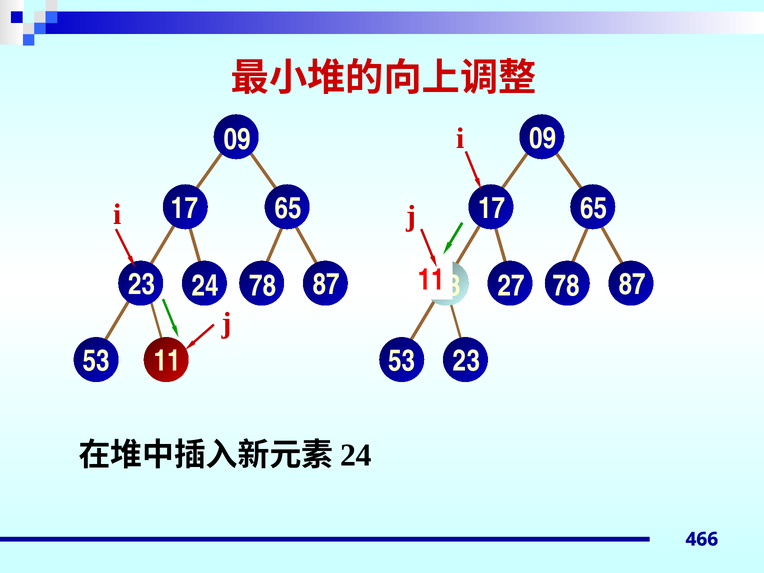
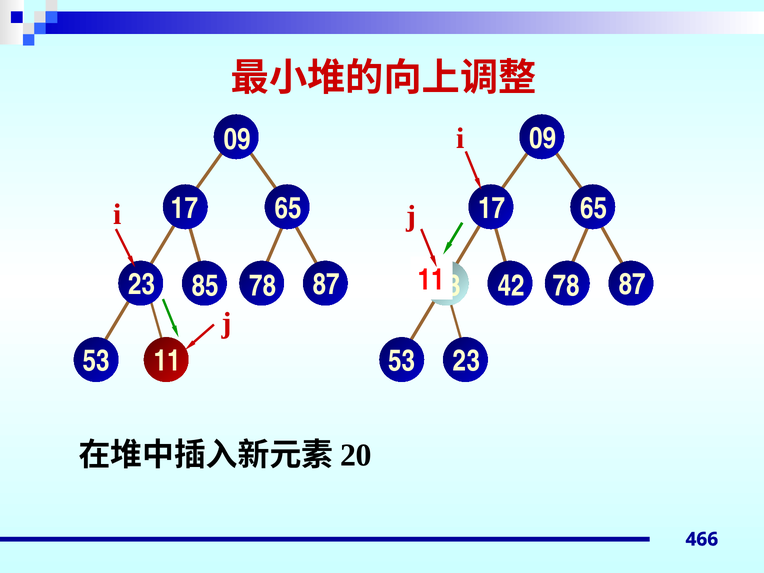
23 24: 24 -> 85
27: 27 -> 42
24 at (356, 455): 24 -> 20
